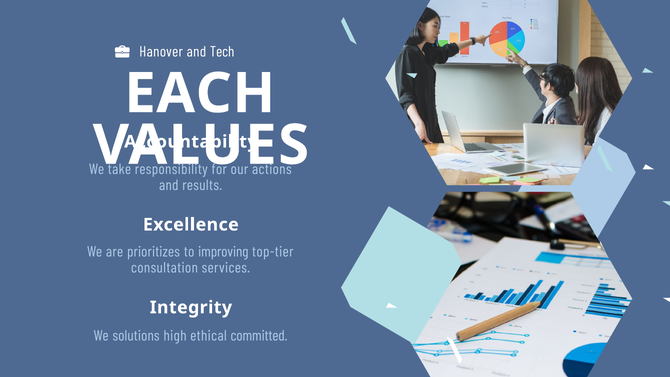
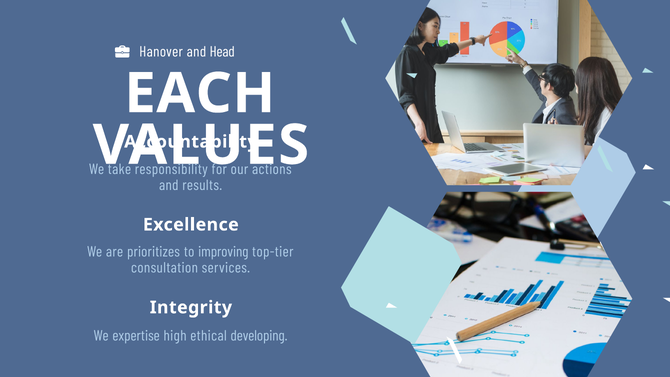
Tech: Tech -> Head
solutions: solutions -> expertise
committed: committed -> developing
